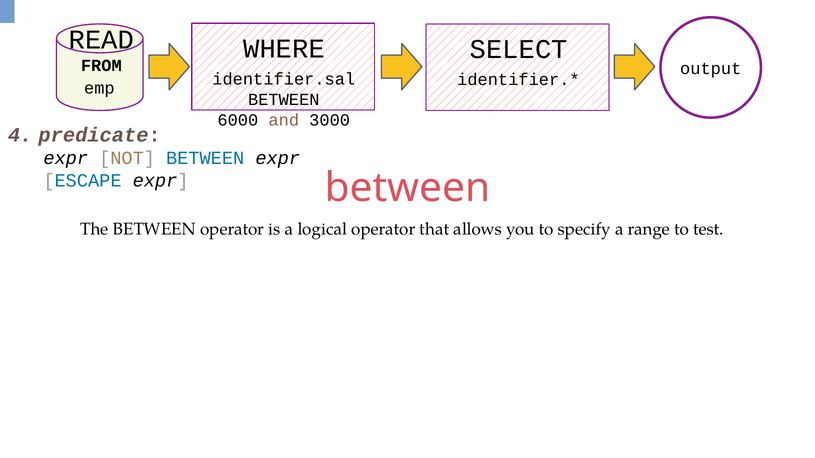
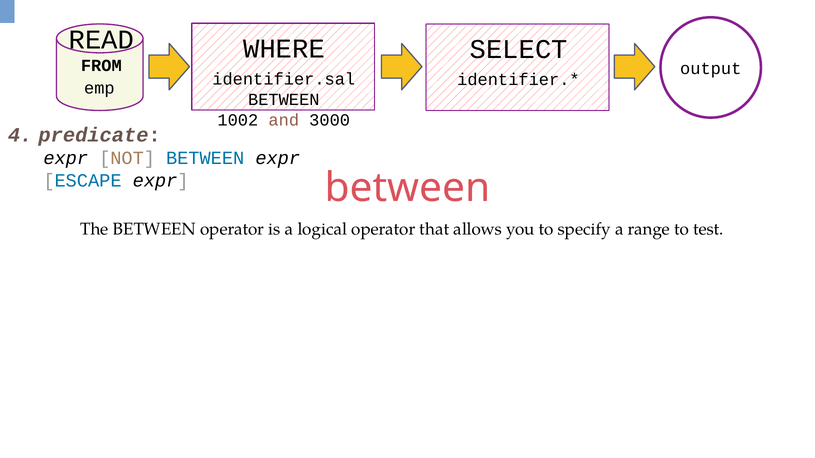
6000: 6000 -> 1002
